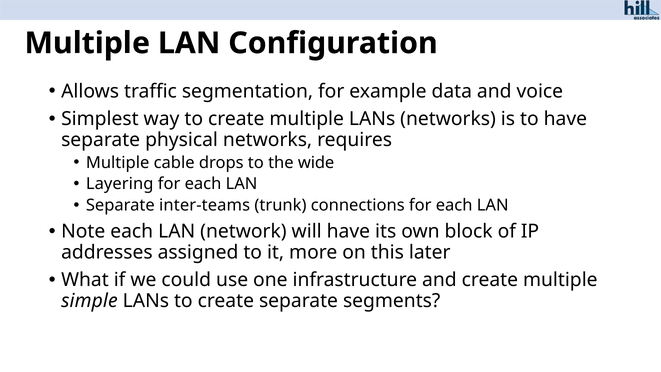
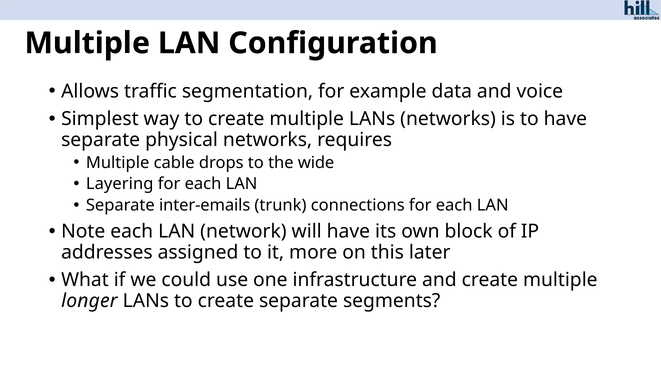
inter-teams: inter-teams -> inter-emails
simple: simple -> longer
